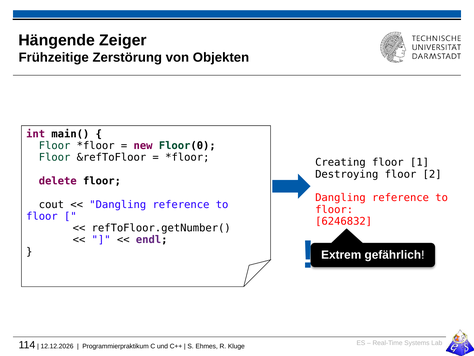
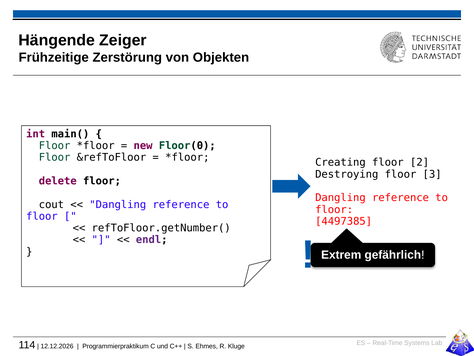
1: 1 -> 2
2: 2 -> 3
6246832: 6246832 -> 4497385
